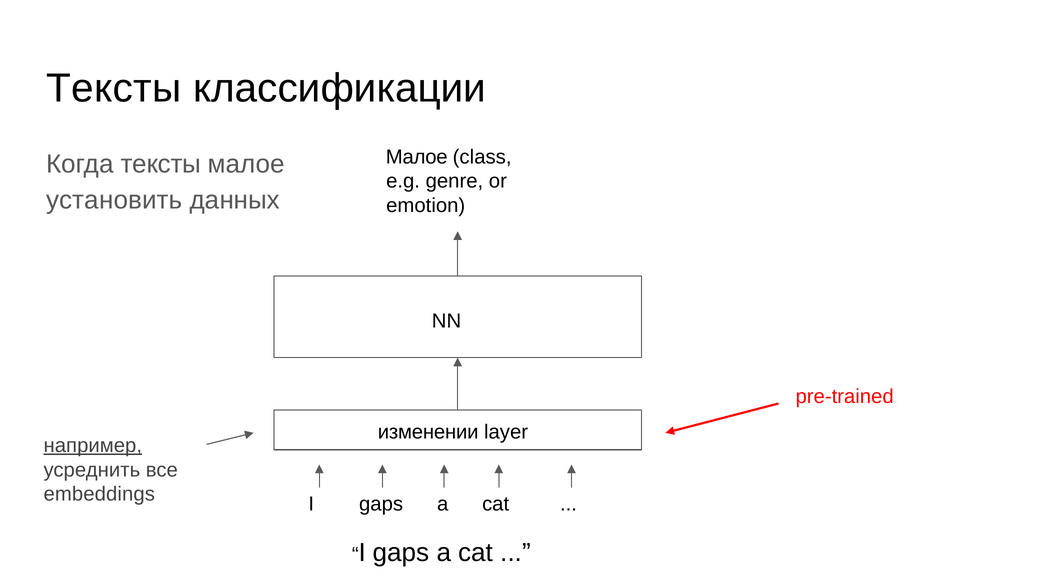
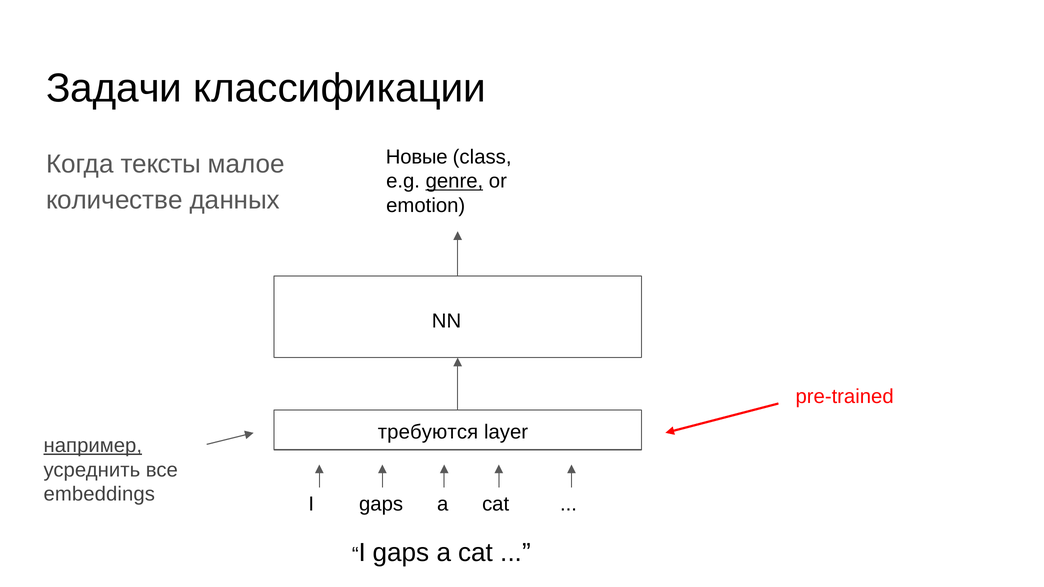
Тексты at (114, 88): Тексты -> Задачи
Малое at (417, 157): Малое -> Новые
genre underline: none -> present
установить: установить -> количестве
изменении: изменении -> требуются
